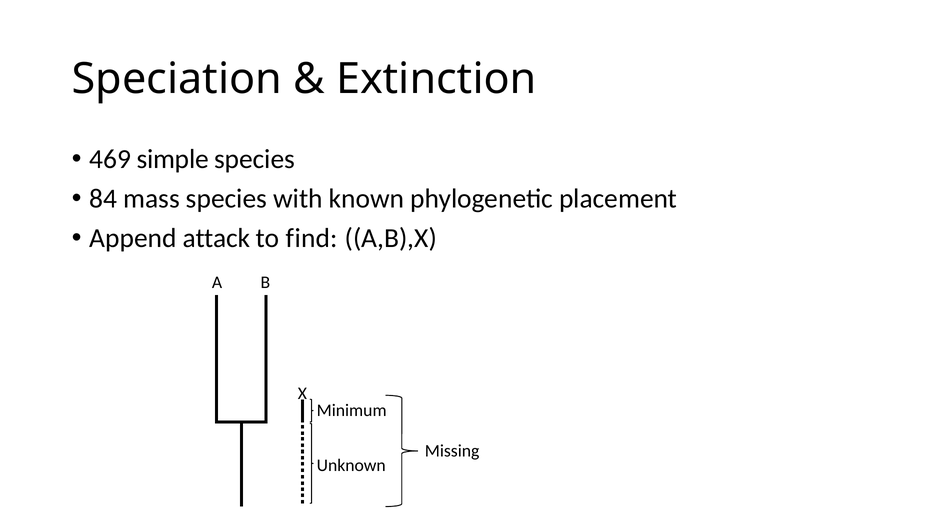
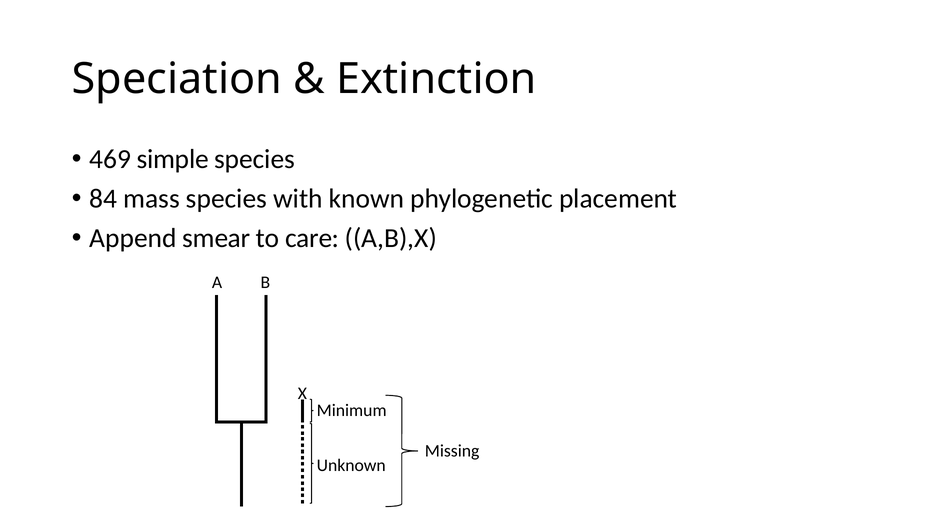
attack: attack -> smear
find: find -> care
